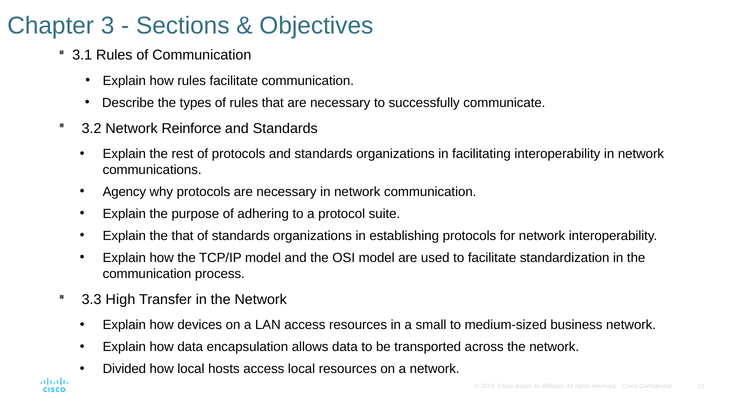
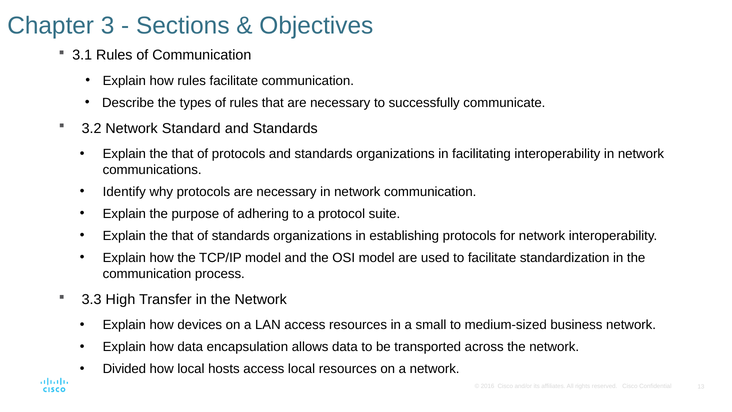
Reinforce: Reinforce -> Standard
rest at (183, 154): rest -> that
Agency: Agency -> Identify
